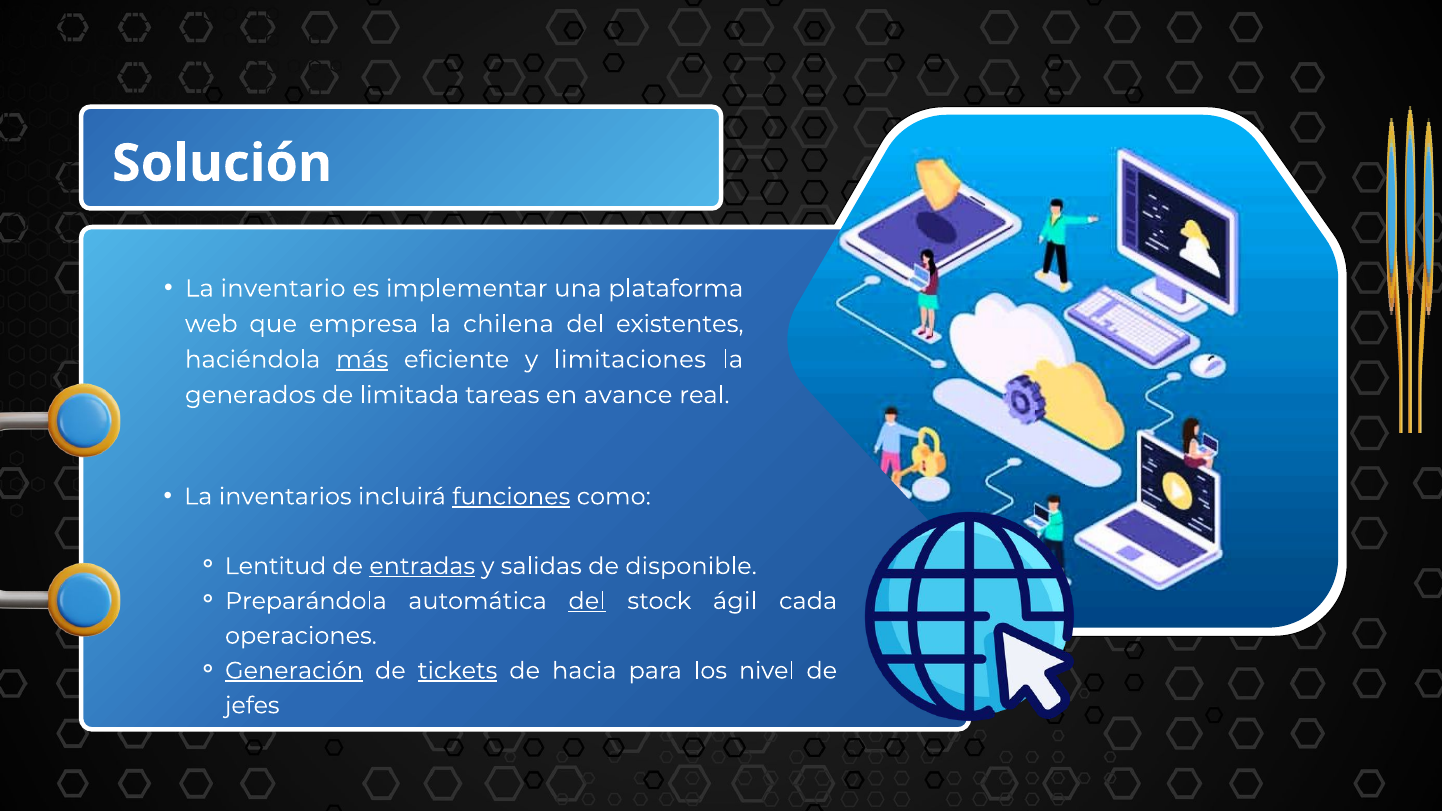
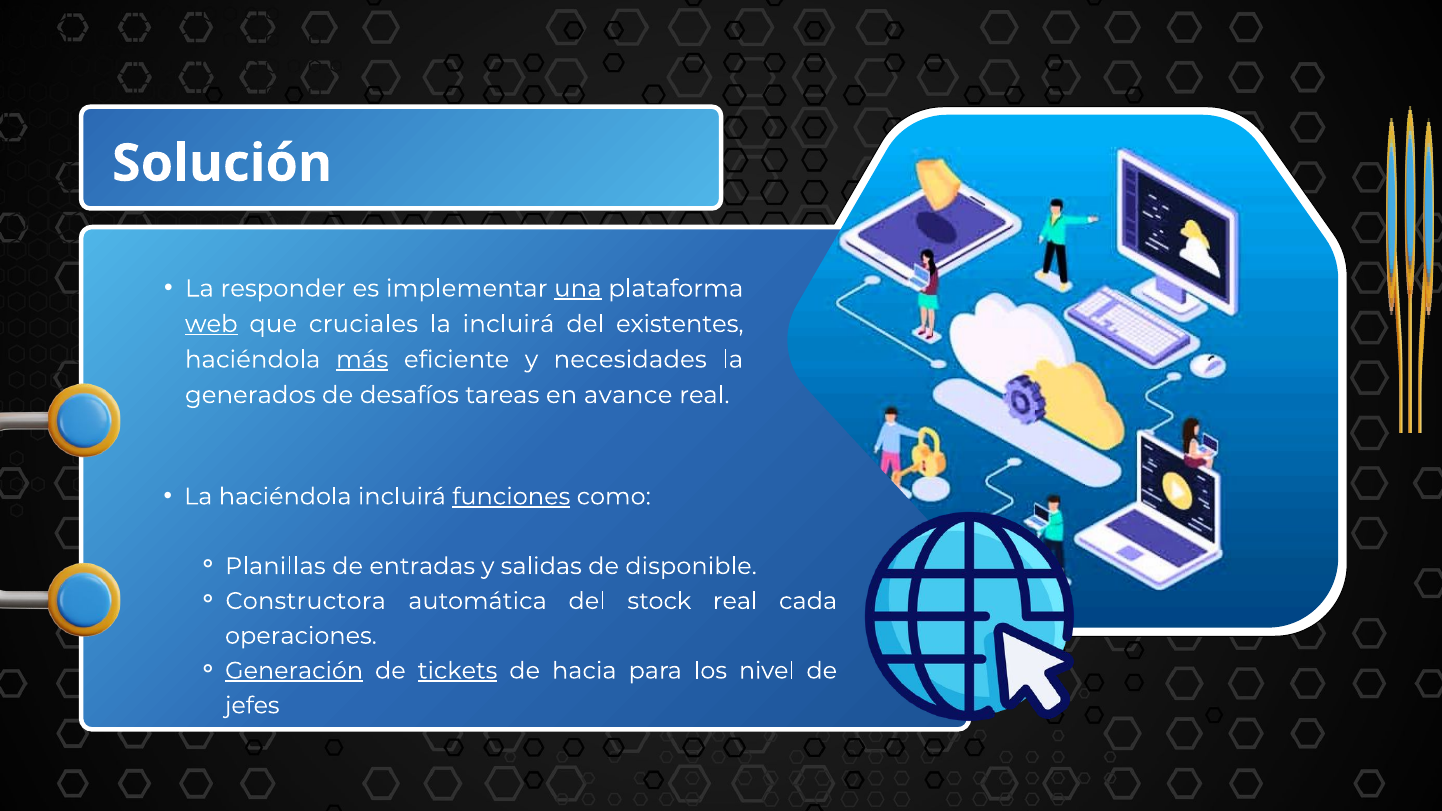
inventario: inventario -> responder
una underline: none -> present
web underline: none -> present
empresa: empresa -> cruciales
la chilena: chilena -> incluirá
limitaciones: limitaciones -> necesidades
limitada: limitada -> desafíos
La inventarios: inventarios -> haciéndola
Lentitud: Lentitud -> Planillas
entradas underline: present -> none
Preparándola: Preparándola -> Constructora
del at (587, 601) underline: present -> none
stock ágil: ágil -> real
